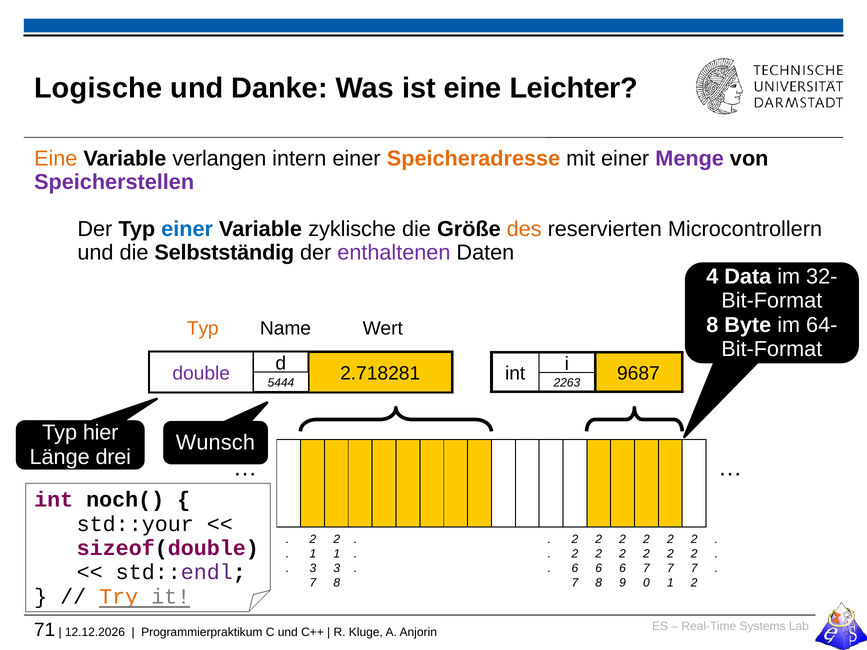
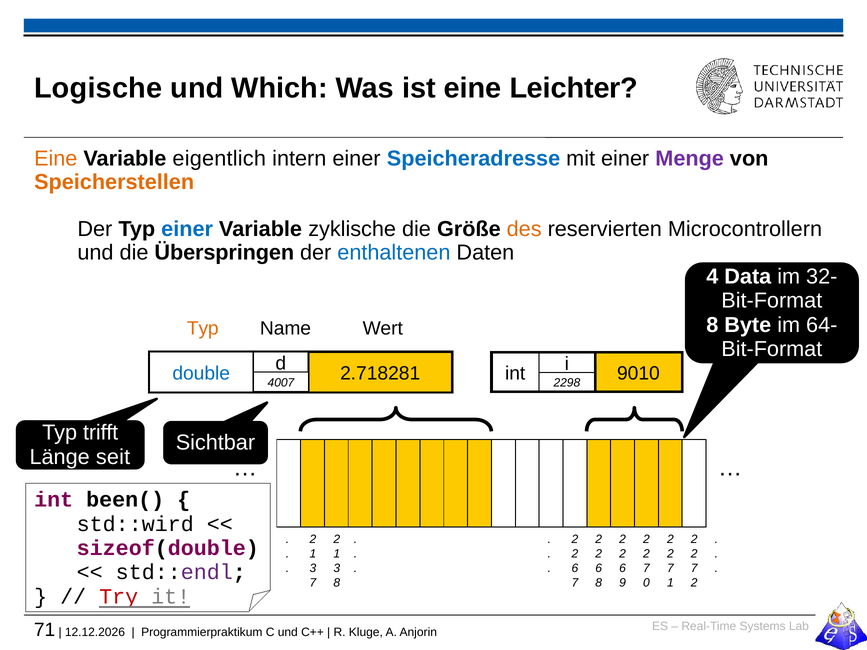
Danke: Danke -> Which
verlangen: verlangen -> eigentlich
Speicheradresse colour: orange -> blue
Speicherstellen colour: purple -> orange
Selbstständig: Selbstständig -> Überspringen
enthaltenen colour: purple -> blue
double colour: purple -> blue
9687: 9687 -> 9010
5444: 5444 -> 4007
2263: 2263 -> 2298
hier: hier -> trifft
Wunsch: Wunsch -> Sichtbar
drei: drei -> seit
noch(: noch( -> been(
std::your: std::your -> std::wird
Try colour: orange -> red
